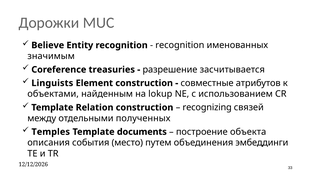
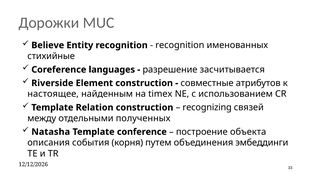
значимым: значимым -> стихийные
treasuries: treasuries -> languages
Linguists: Linguists -> Riverside
объектами: объектами -> настоящее
lokup: lokup -> timex
Temples: Temples -> Natasha
documents: documents -> conference
место: место -> корня
